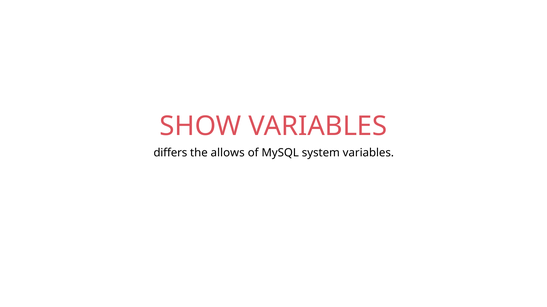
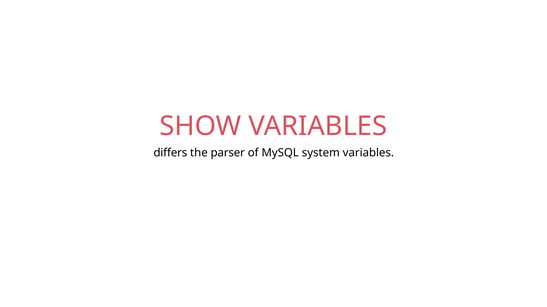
allows: allows -> parser
